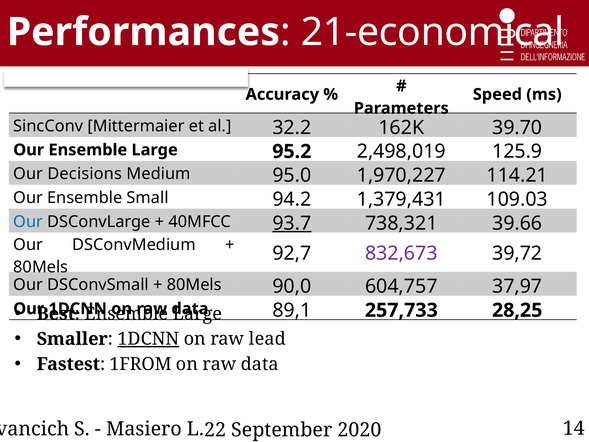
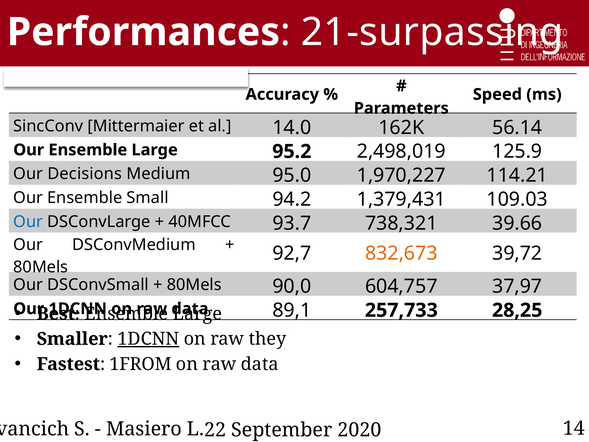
21-economical: 21-economical -> 21-surpassing
32.2: 32.2 -> 14.0
39.70: 39.70 -> 56.14
93.7 underline: present -> none
832,673 colour: purple -> orange
lead: lead -> they
